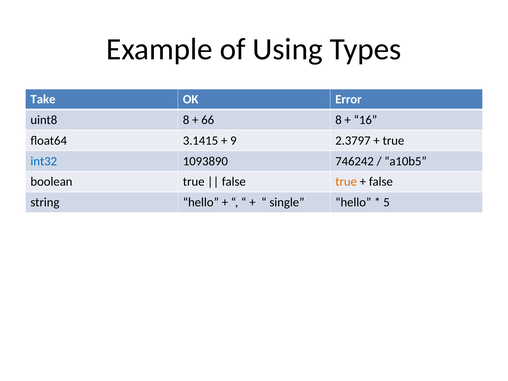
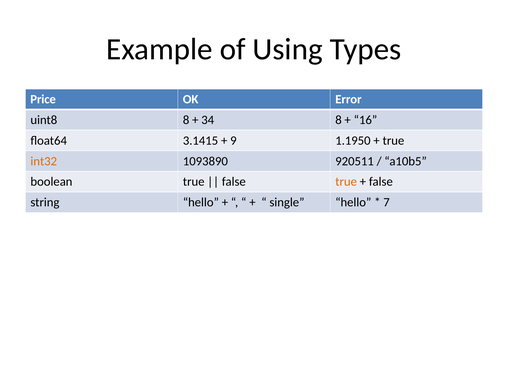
Take: Take -> Price
66: 66 -> 34
2.3797: 2.3797 -> 1.1950
int32 colour: blue -> orange
746242: 746242 -> 920511
5: 5 -> 7
